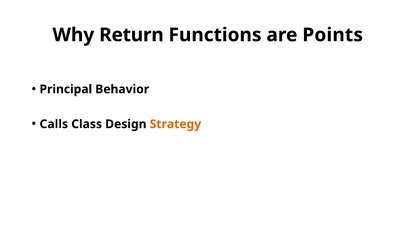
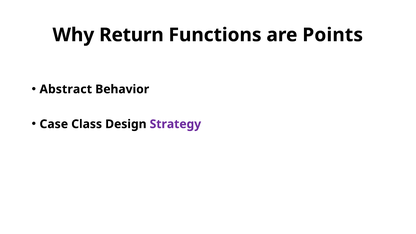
Principal: Principal -> Abstract
Calls: Calls -> Case
Strategy colour: orange -> purple
